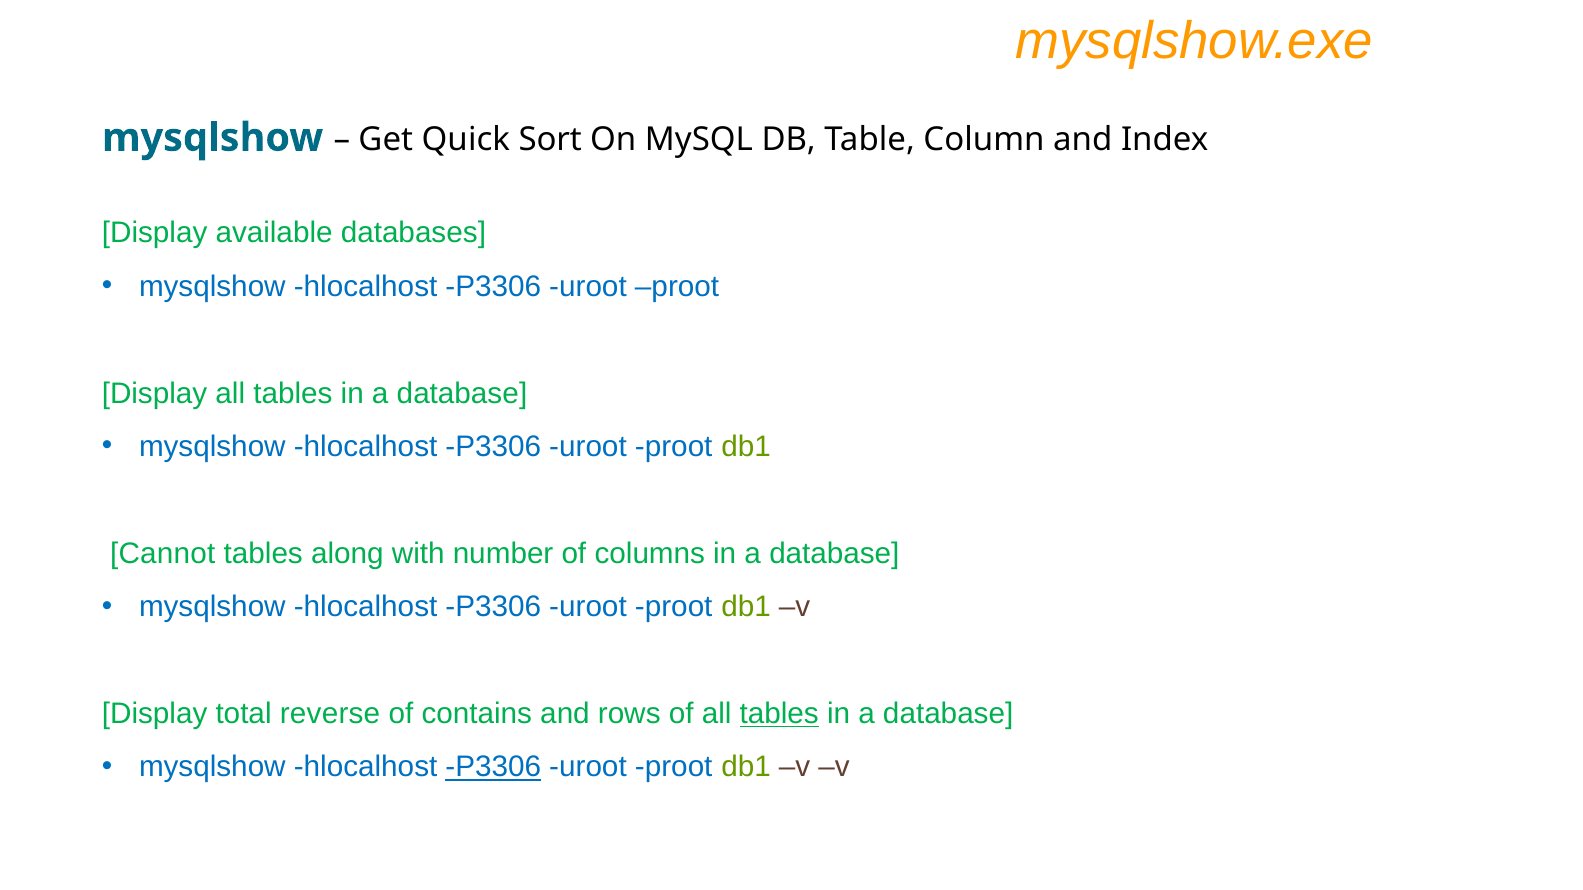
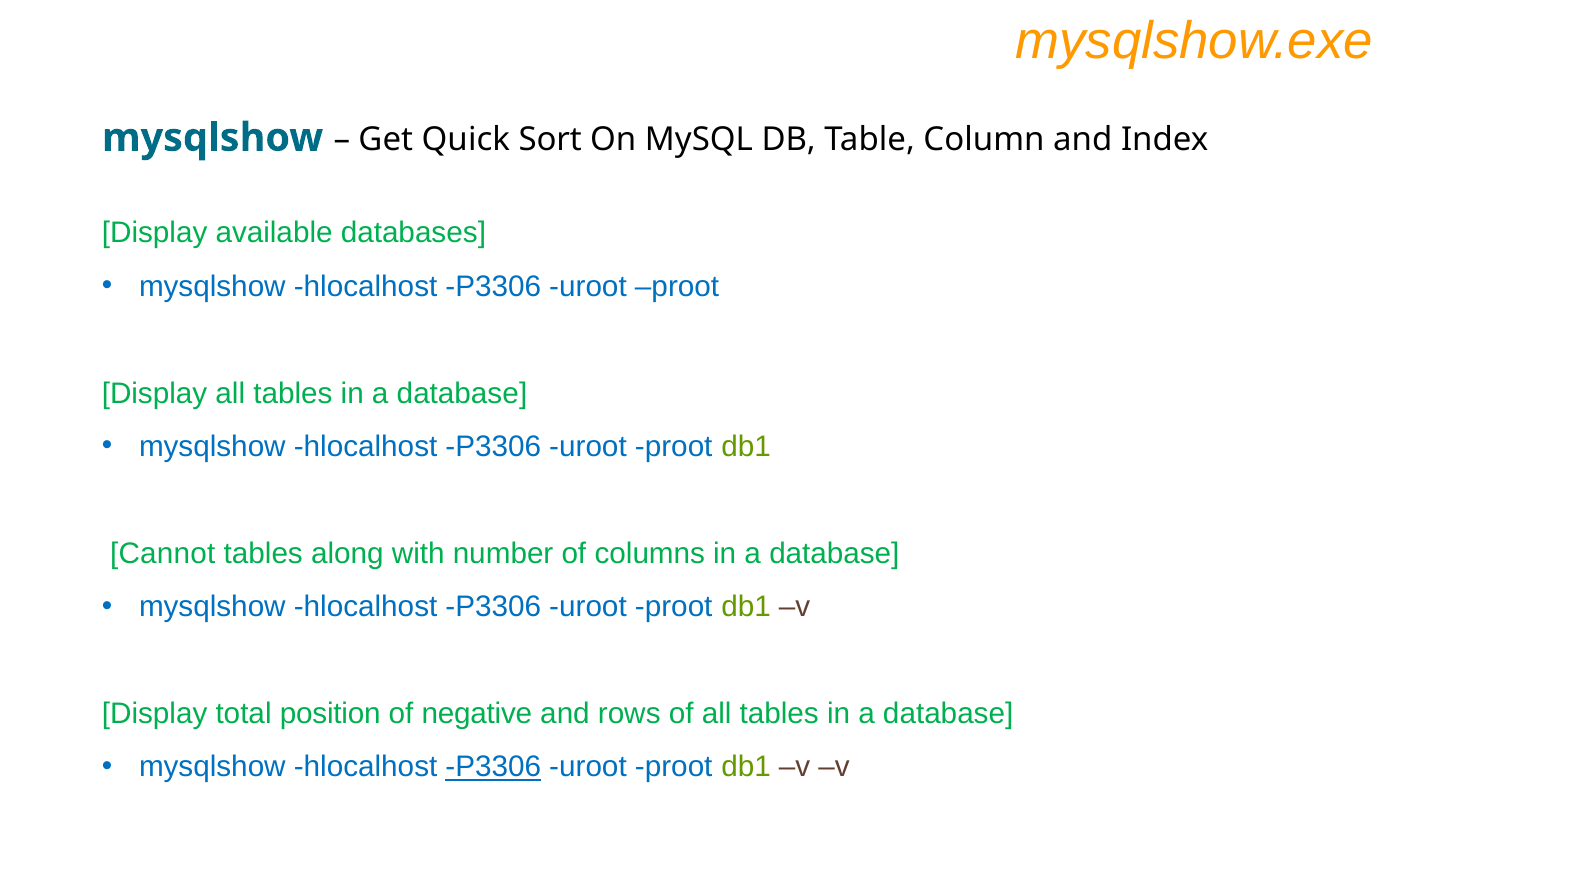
reverse: reverse -> position
contains: contains -> negative
tables at (779, 714) underline: present -> none
